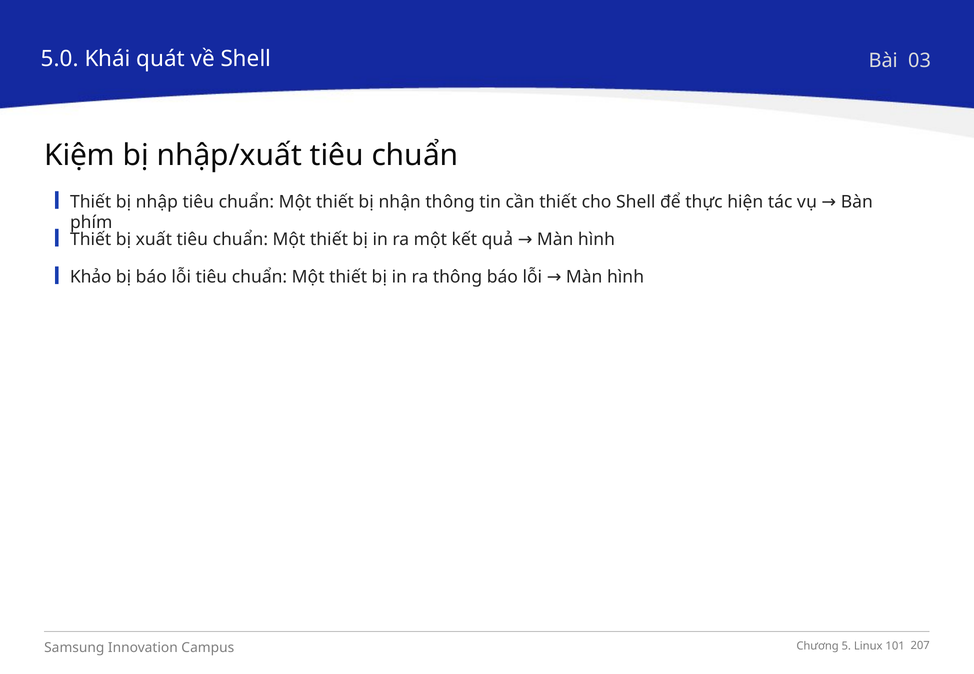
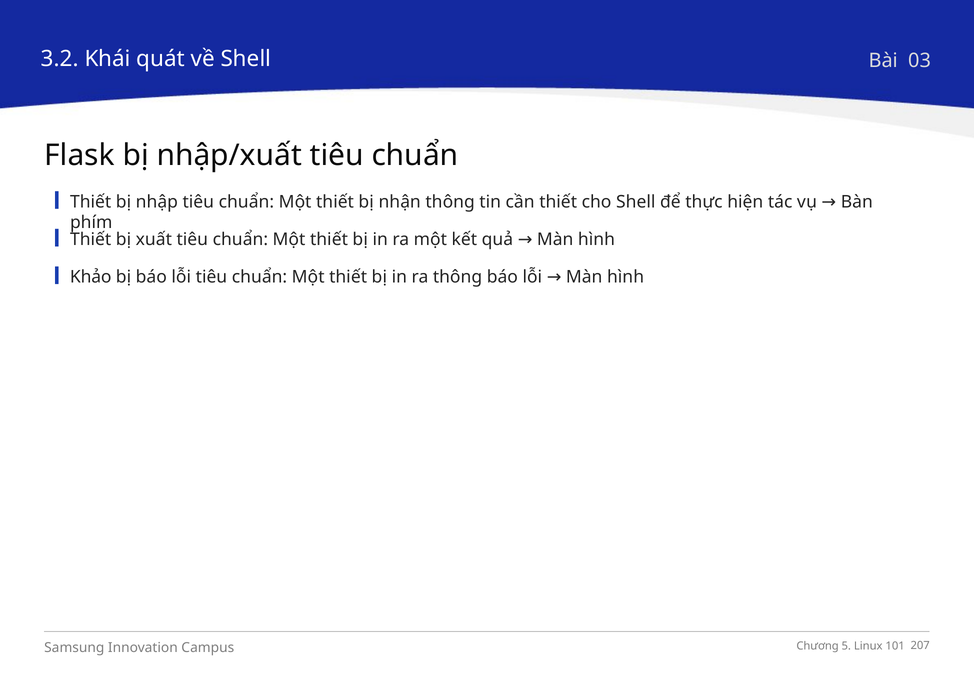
5.0: 5.0 -> 3.2
Kiệm: Kiệm -> Flask
